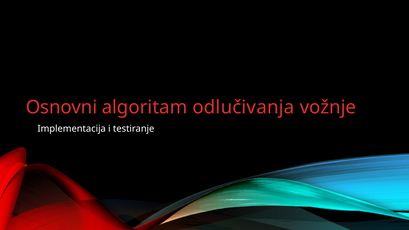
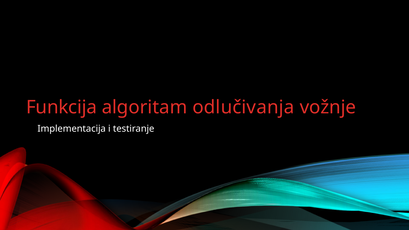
Osnovni: Osnovni -> Funkcija
